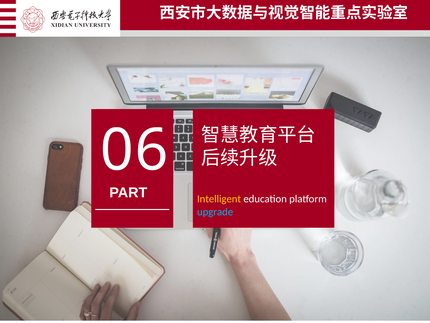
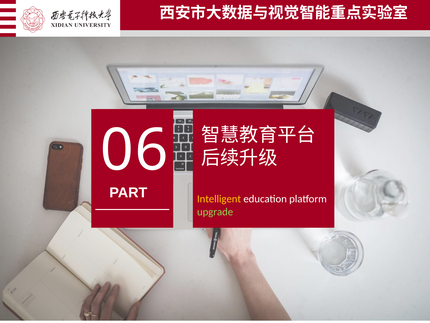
upgrade colour: light blue -> light green
